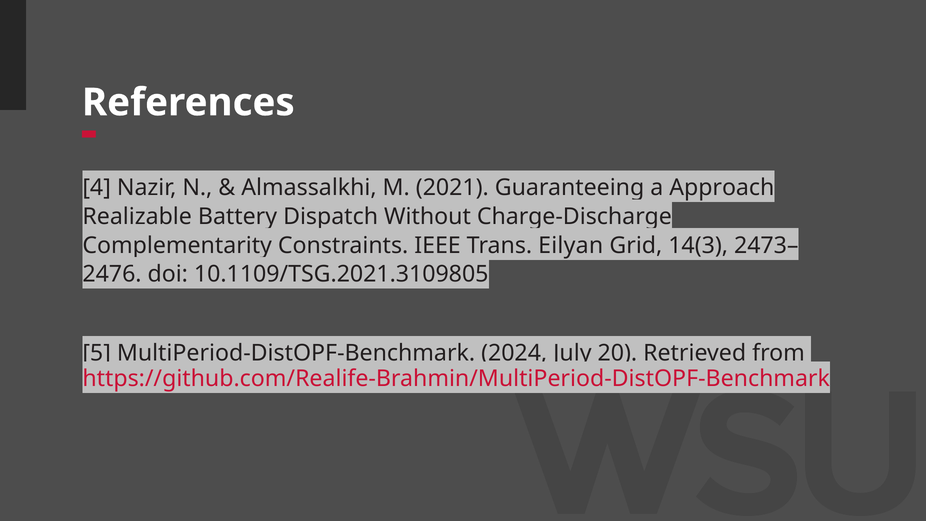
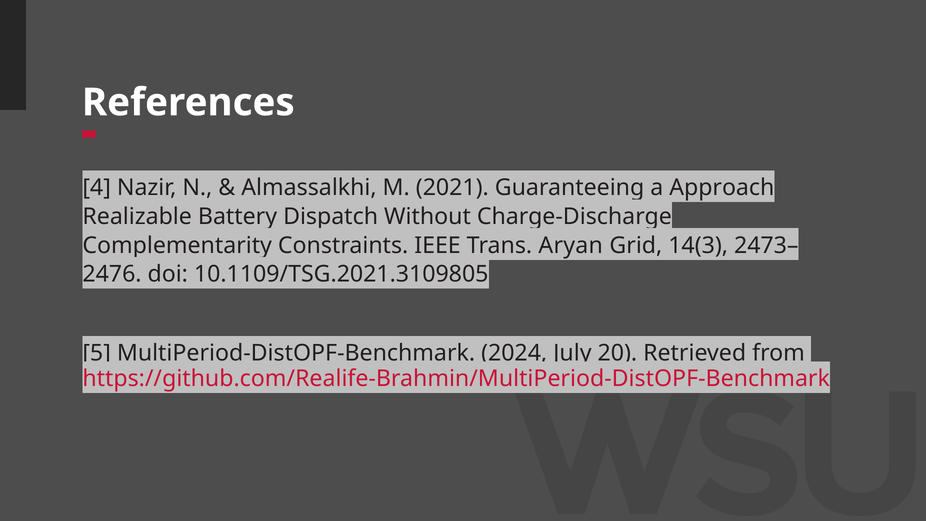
Eilyan: Eilyan -> Aryan
